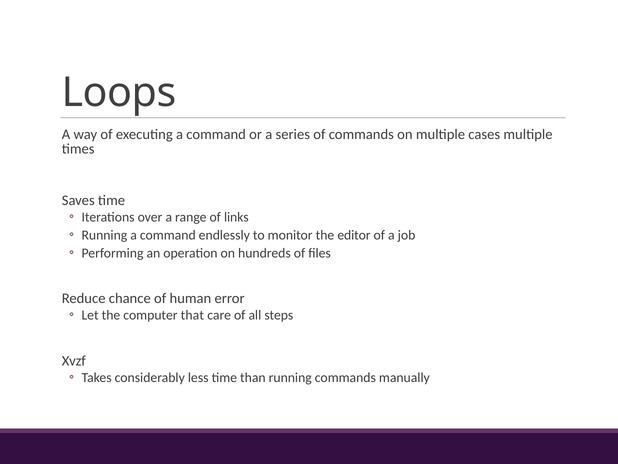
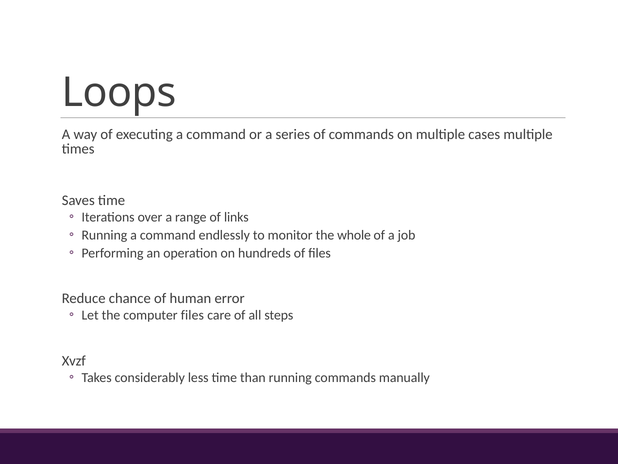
editor: editor -> whole
computer that: that -> files
